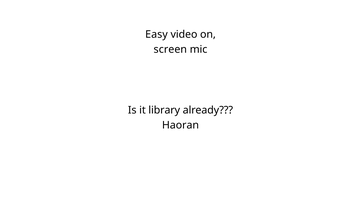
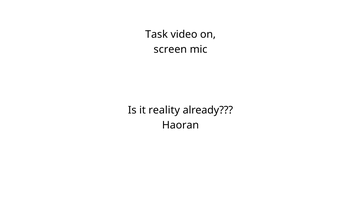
Easy: Easy -> Task
library: library -> reality
